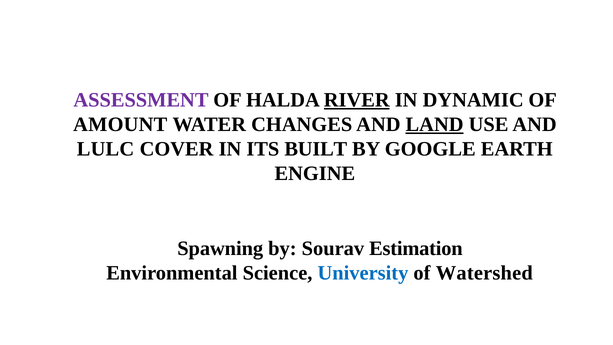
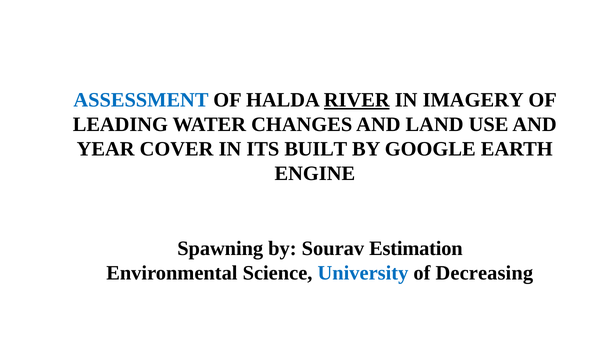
ASSESSMENT colour: purple -> blue
DYNAMIC: DYNAMIC -> IMAGERY
AMOUNT: AMOUNT -> LEADING
LAND underline: present -> none
LULC: LULC -> YEAR
Watershed: Watershed -> Decreasing
